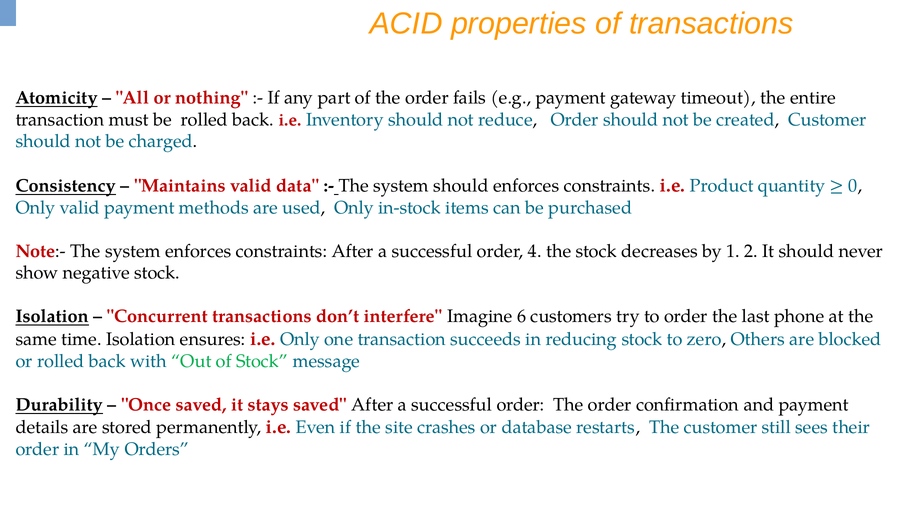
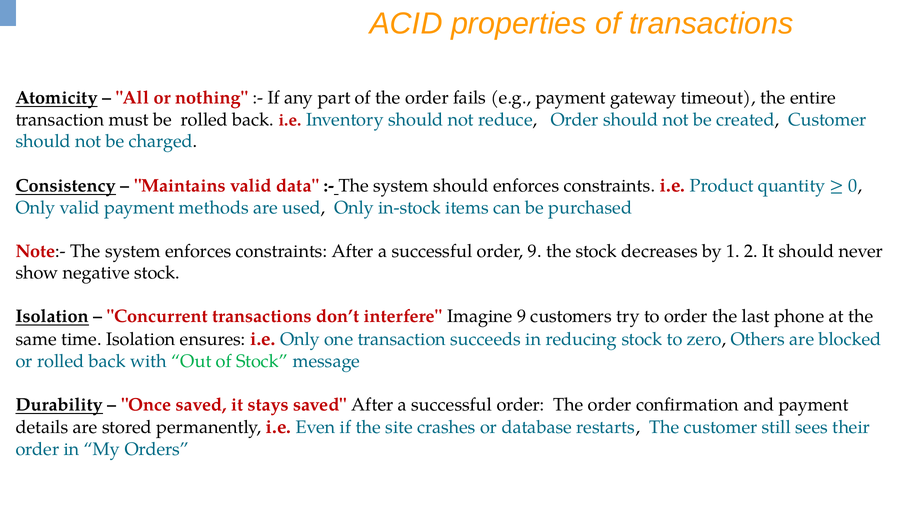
order 4: 4 -> 9
Imagine 6: 6 -> 9
